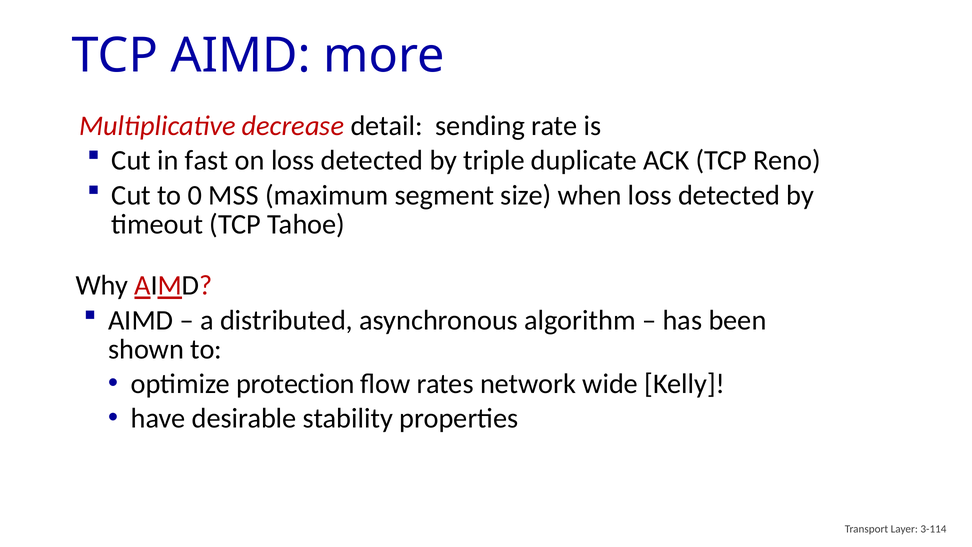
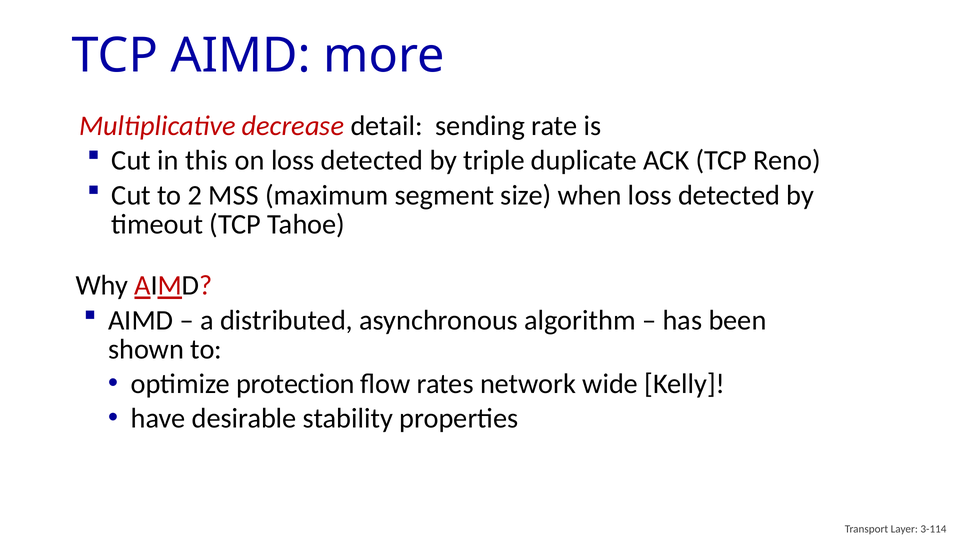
fast: fast -> this
0: 0 -> 2
